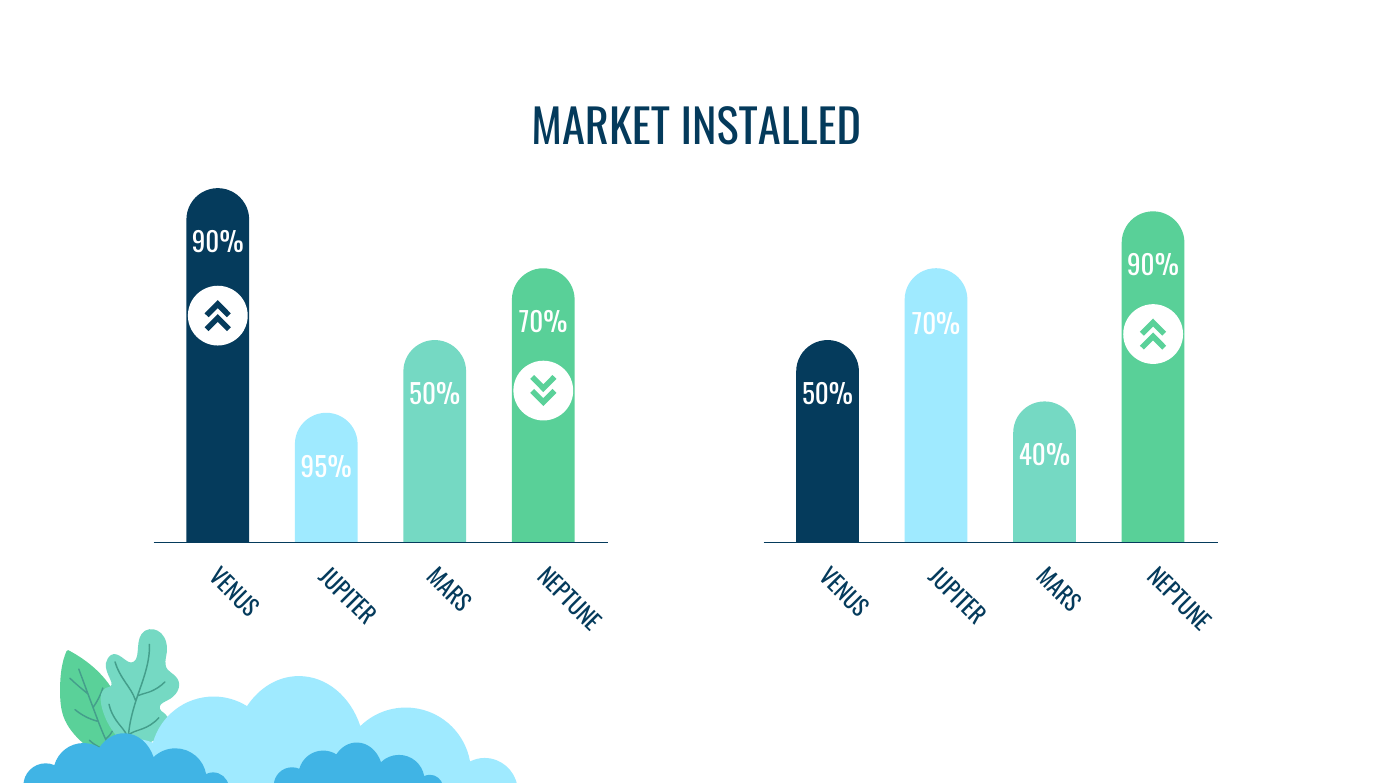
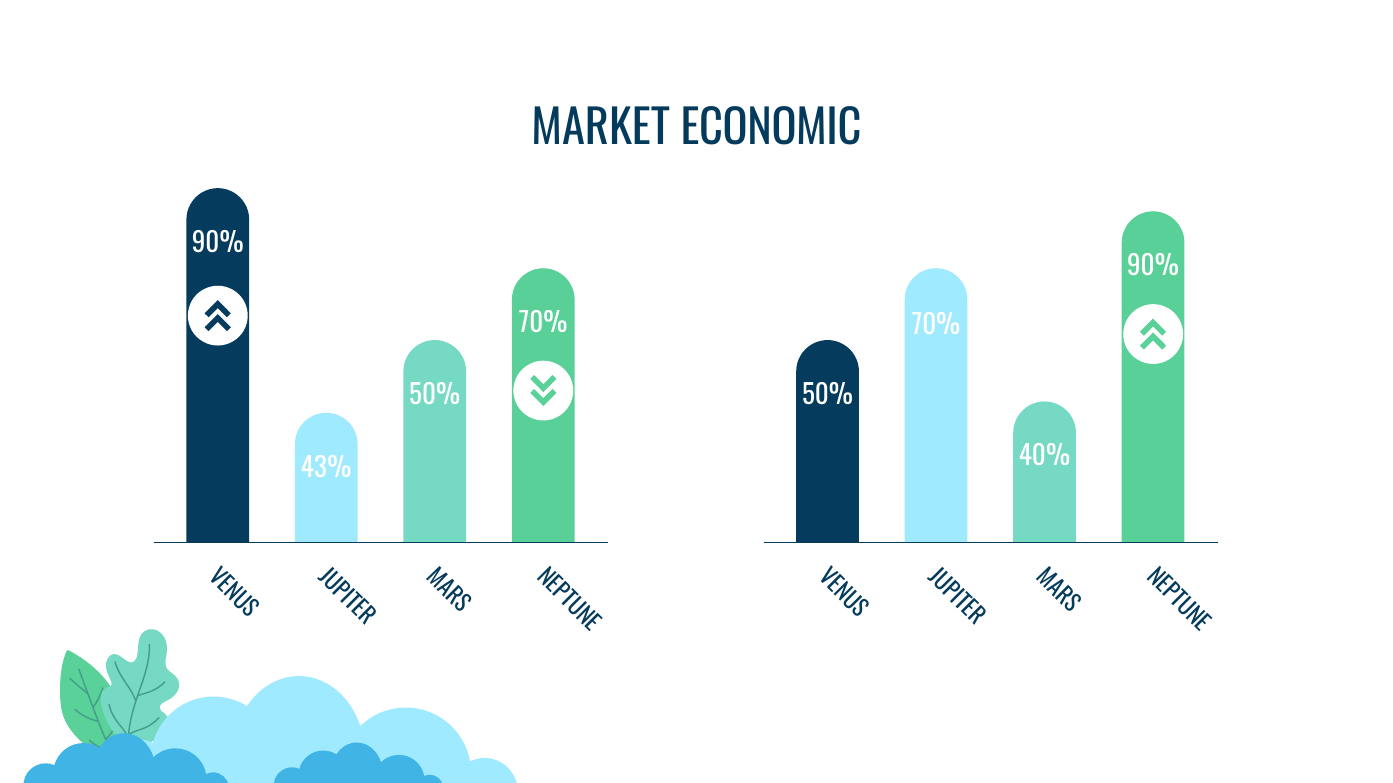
INSTALLED: INSTALLED -> ECONOMIC
95%: 95% -> 43%
